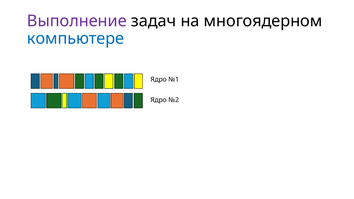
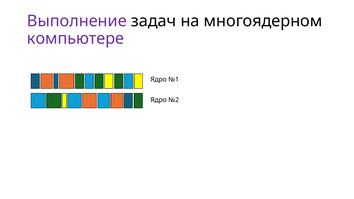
компьютере colour: blue -> purple
